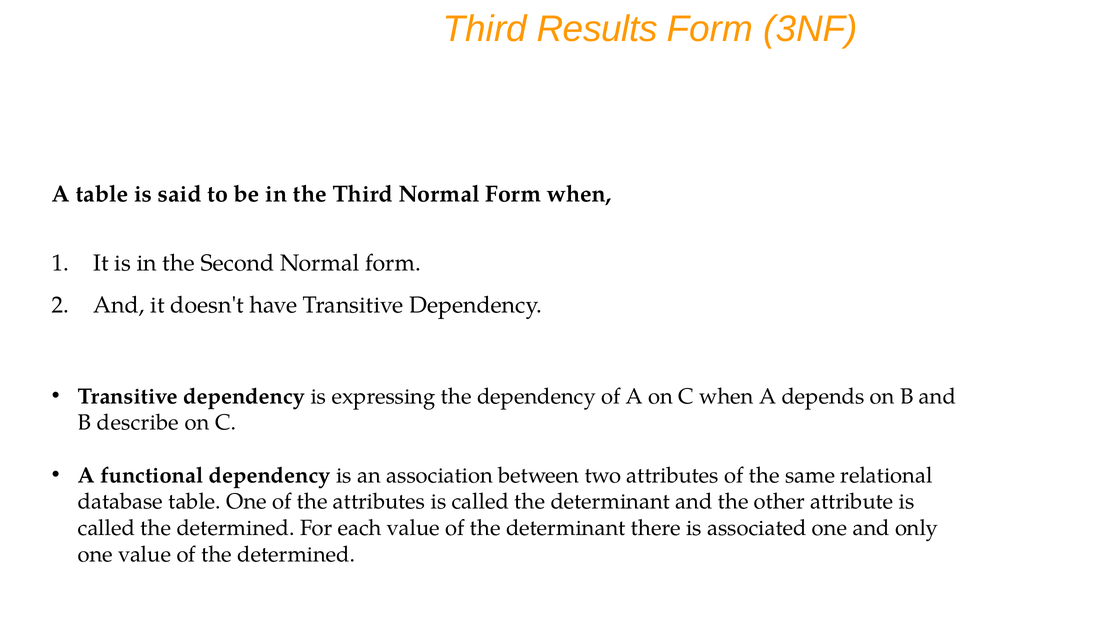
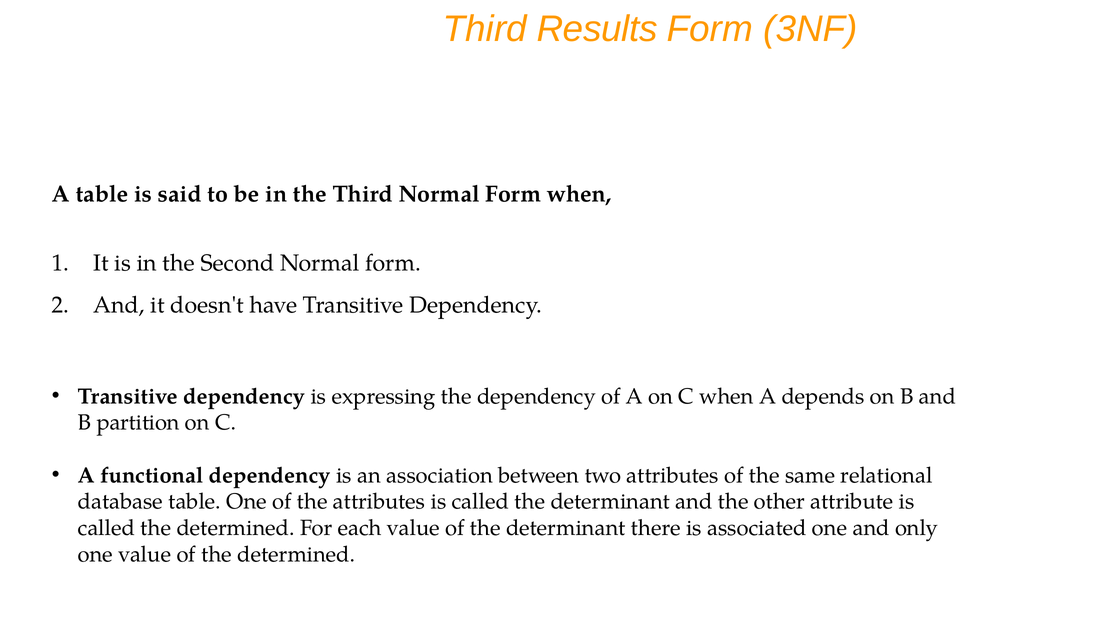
describe: describe -> partition
